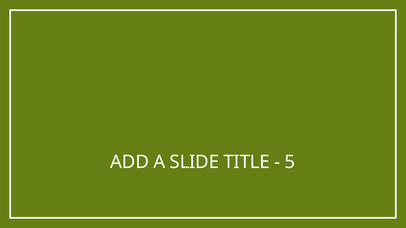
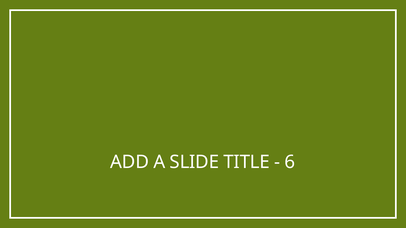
5: 5 -> 6
